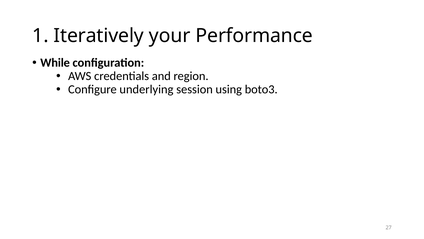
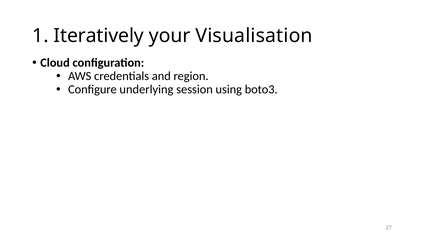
Performance: Performance -> Visualisation
While: While -> Cloud
